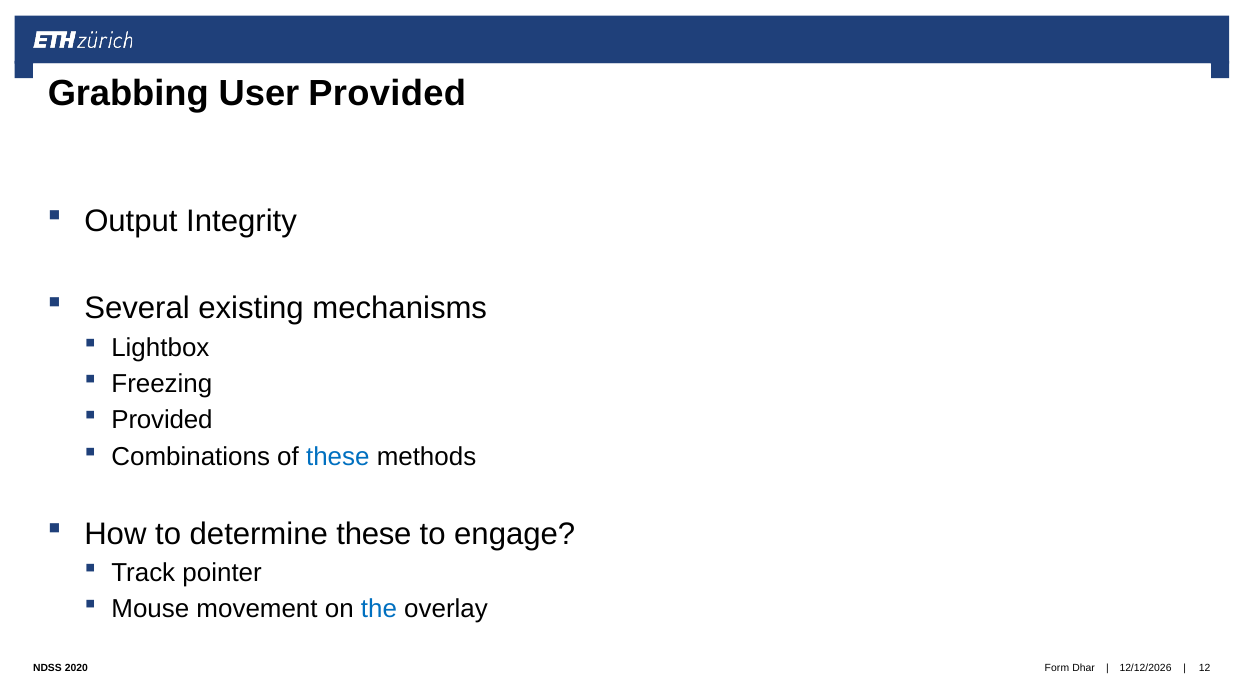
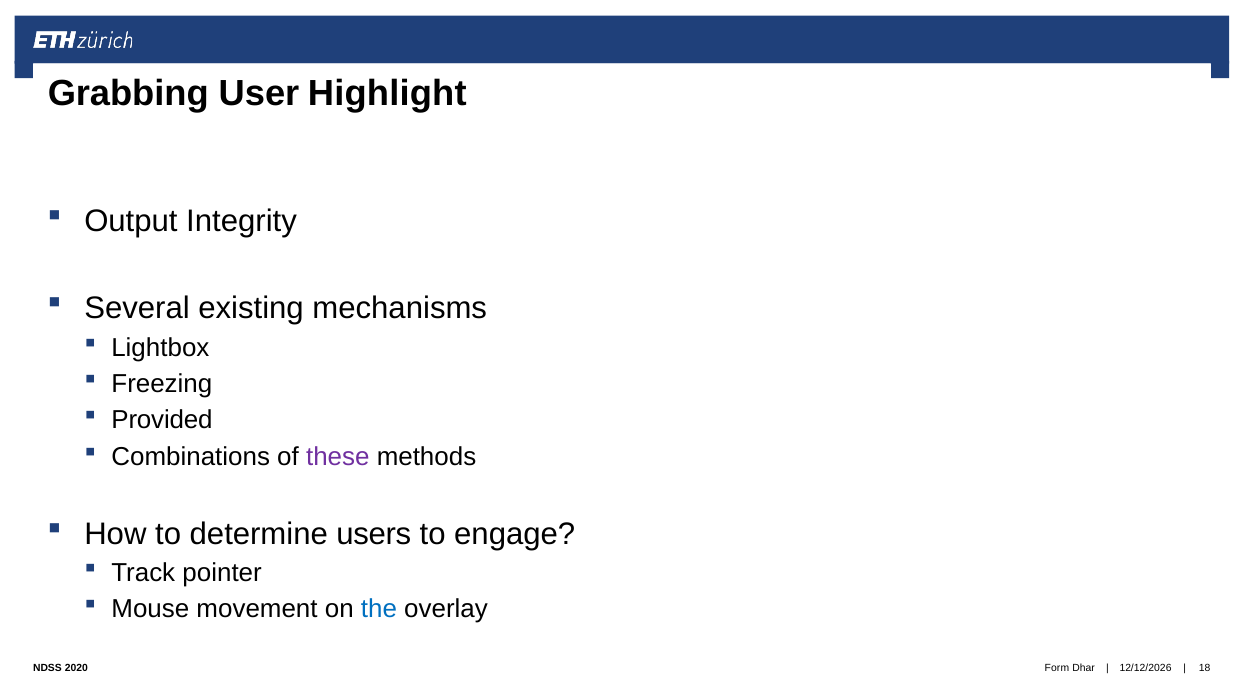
User Provided: Provided -> Highlight
these at (338, 457) colour: blue -> purple
determine these: these -> users
12: 12 -> 18
